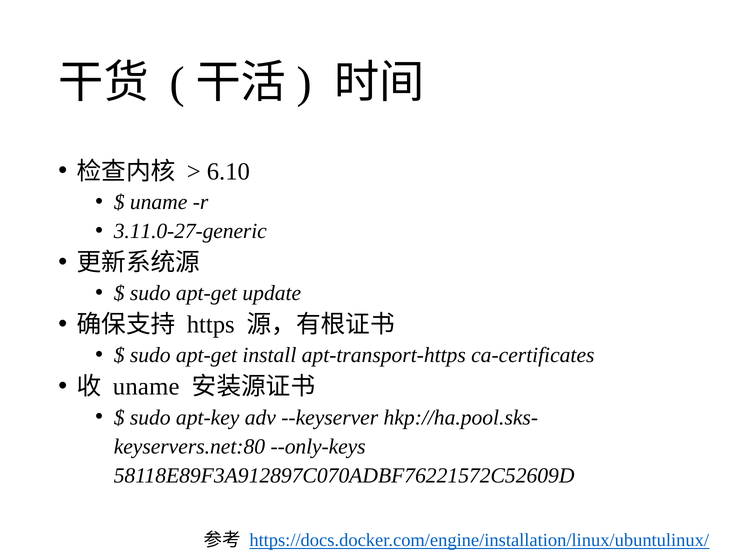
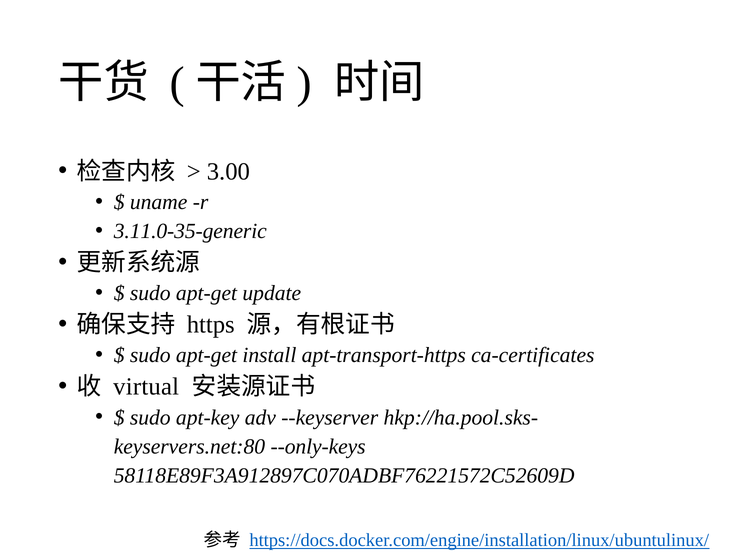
6.10: 6.10 -> 3.00
3.11.0-27-generic: 3.11.0-27-generic -> 3.11.0-35-generic
uname at (146, 387): uname -> virtual
